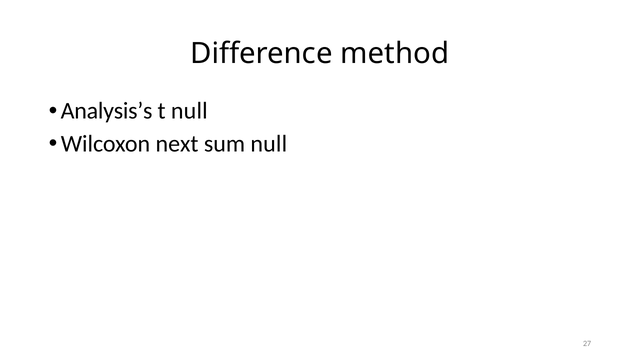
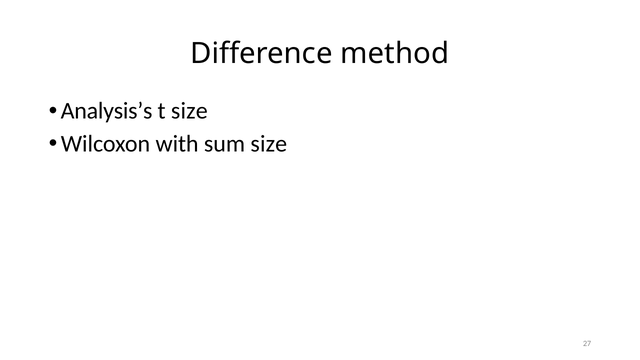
t null: null -> size
next: next -> with
sum null: null -> size
